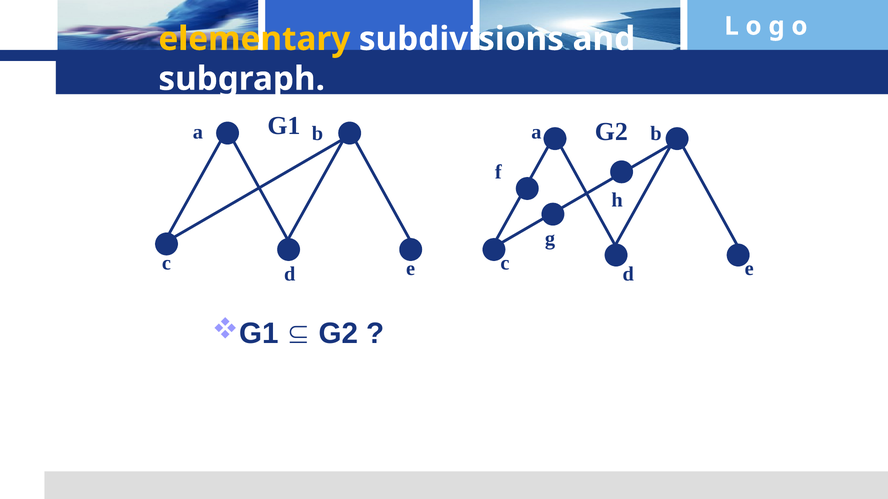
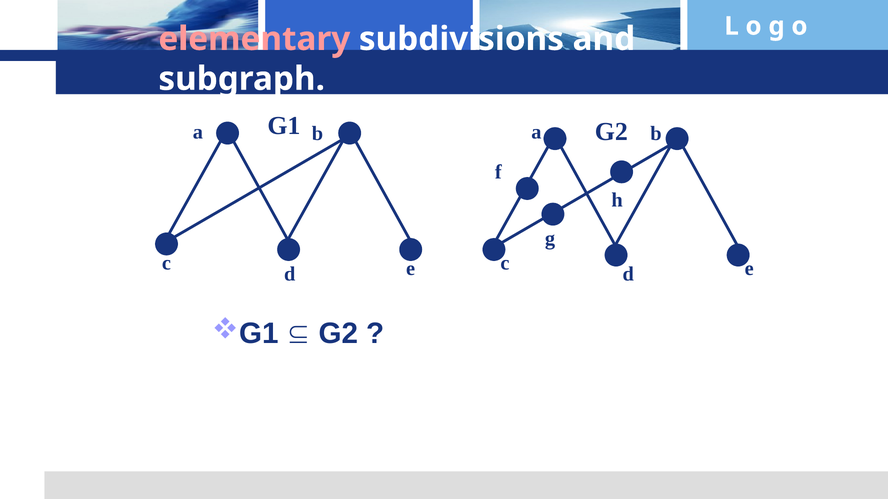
elementary colour: yellow -> pink
